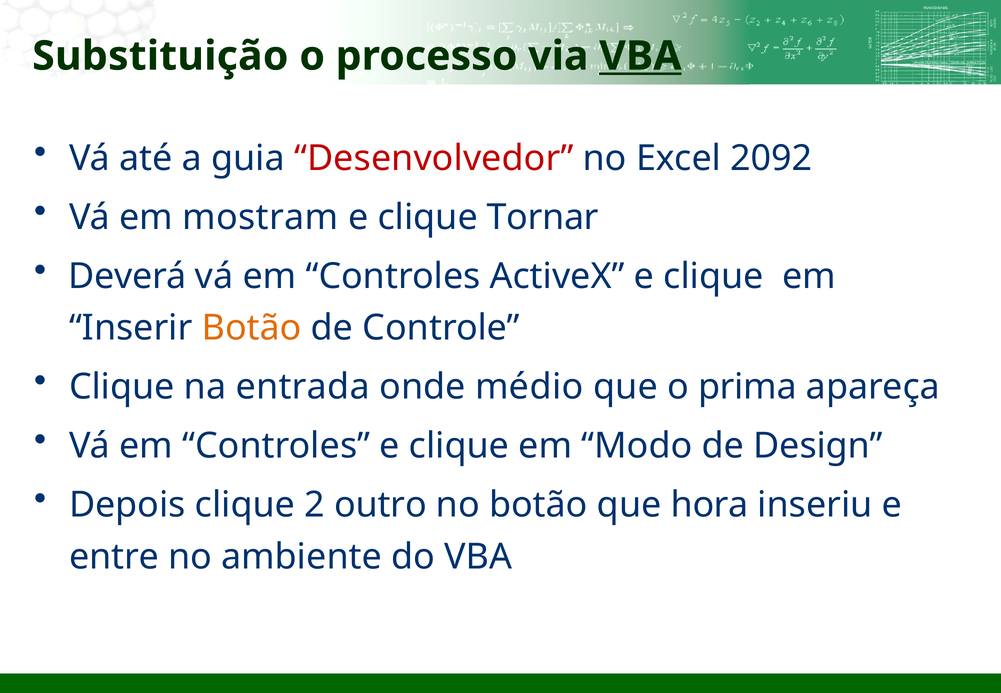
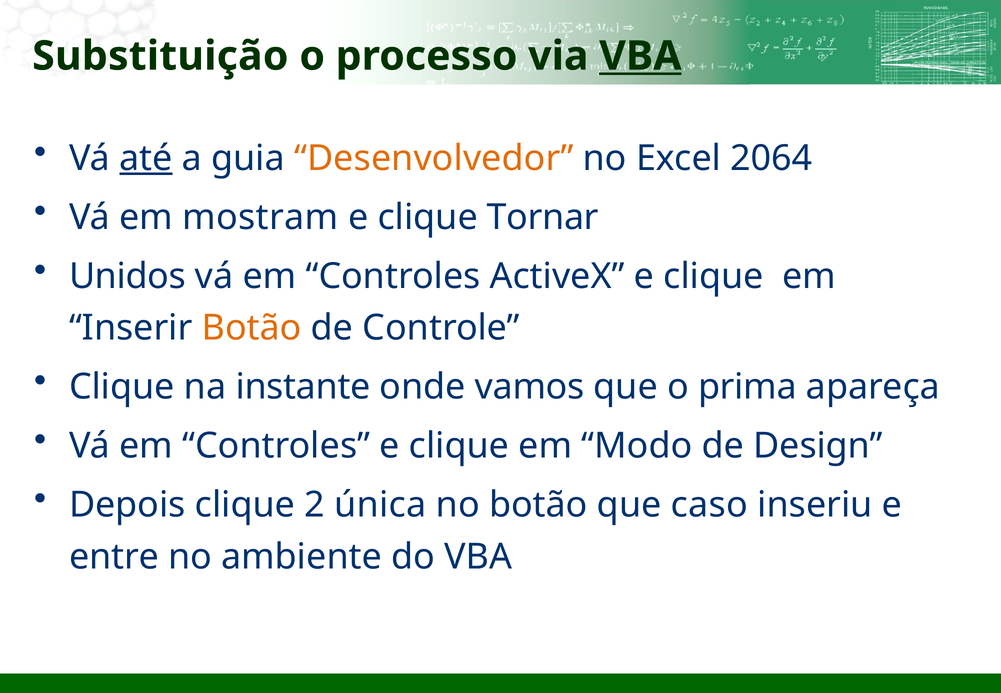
até underline: none -> present
Desenvolvedor colour: red -> orange
2092: 2092 -> 2064
Deverá: Deverá -> Unidos
entrada: entrada -> instante
médio: médio -> vamos
outro: outro -> única
hora: hora -> caso
